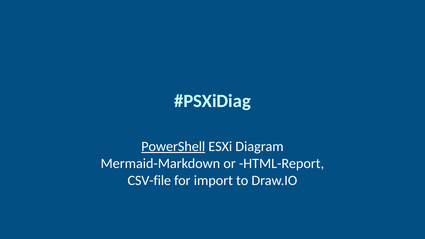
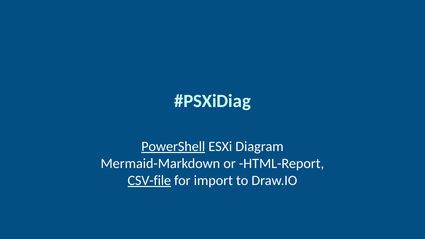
CSV-file underline: none -> present
